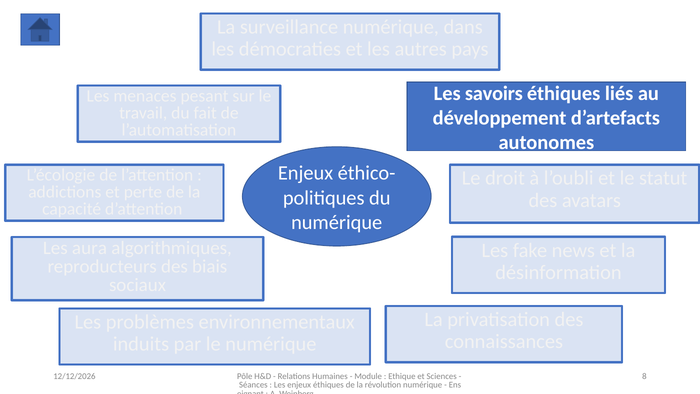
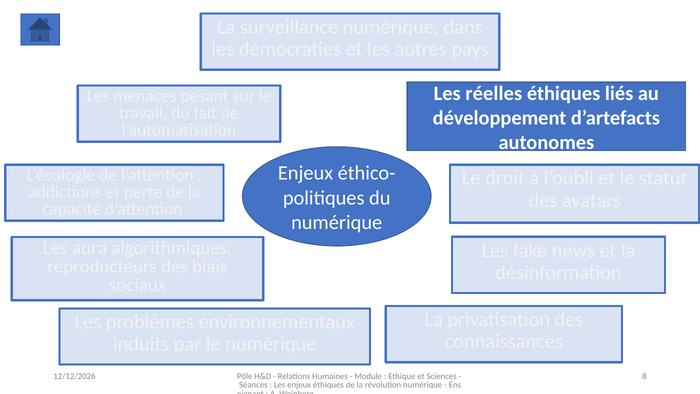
savoirs: savoirs -> réelles
